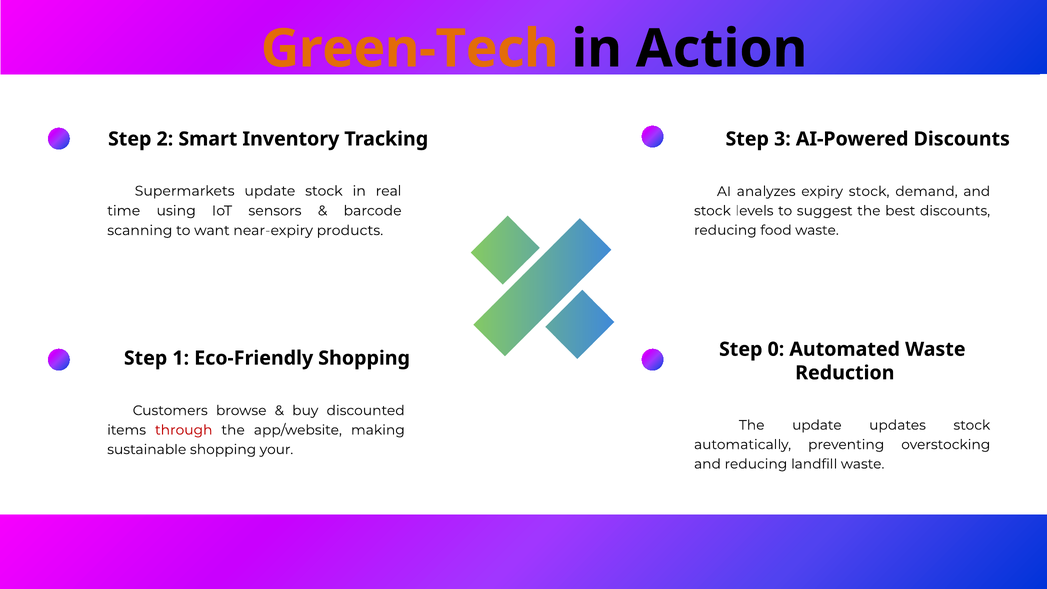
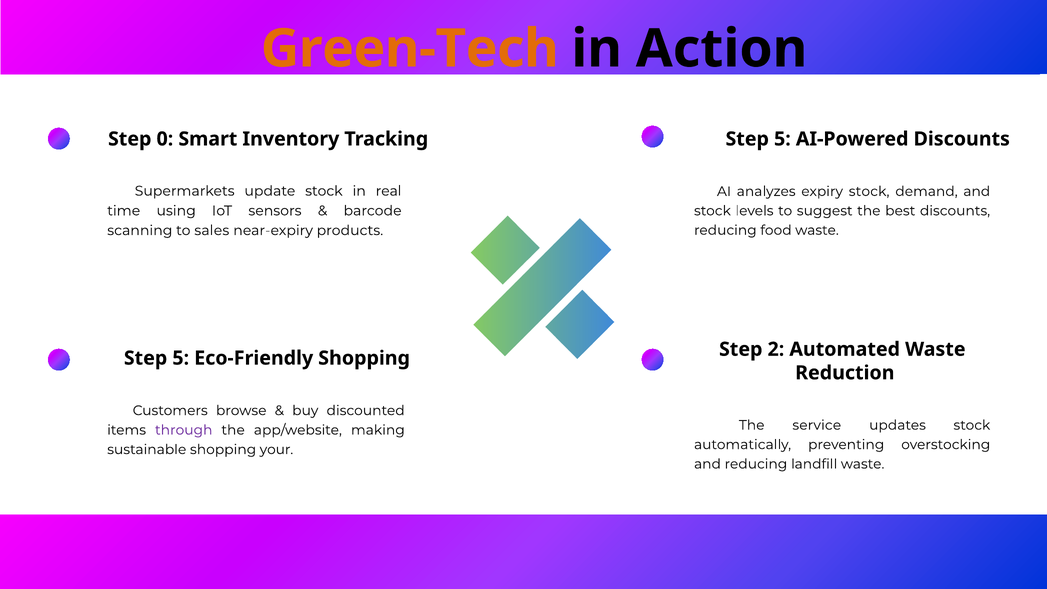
2: 2 -> 0
Tracking Step 3: 3 -> 5
want: want -> sales
1 at (181, 358): 1 -> 5
0: 0 -> 2
The update: update -> service
through colour: red -> purple
